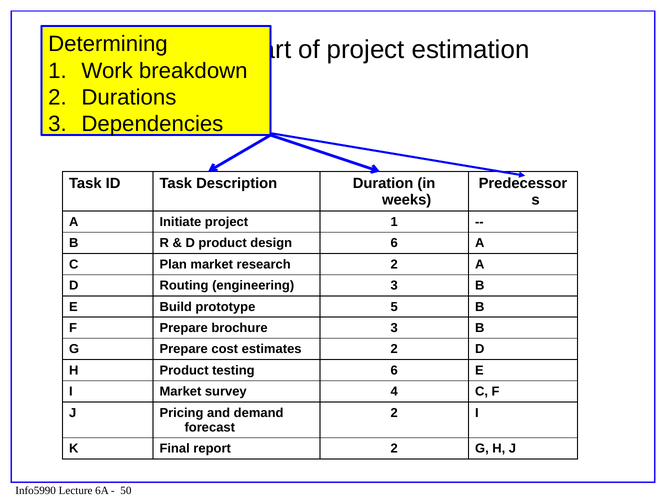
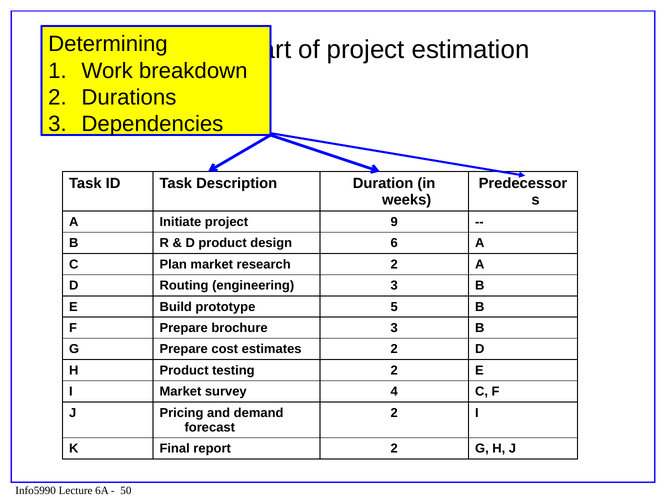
project 1: 1 -> 9
testing 6: 6 -> 2
